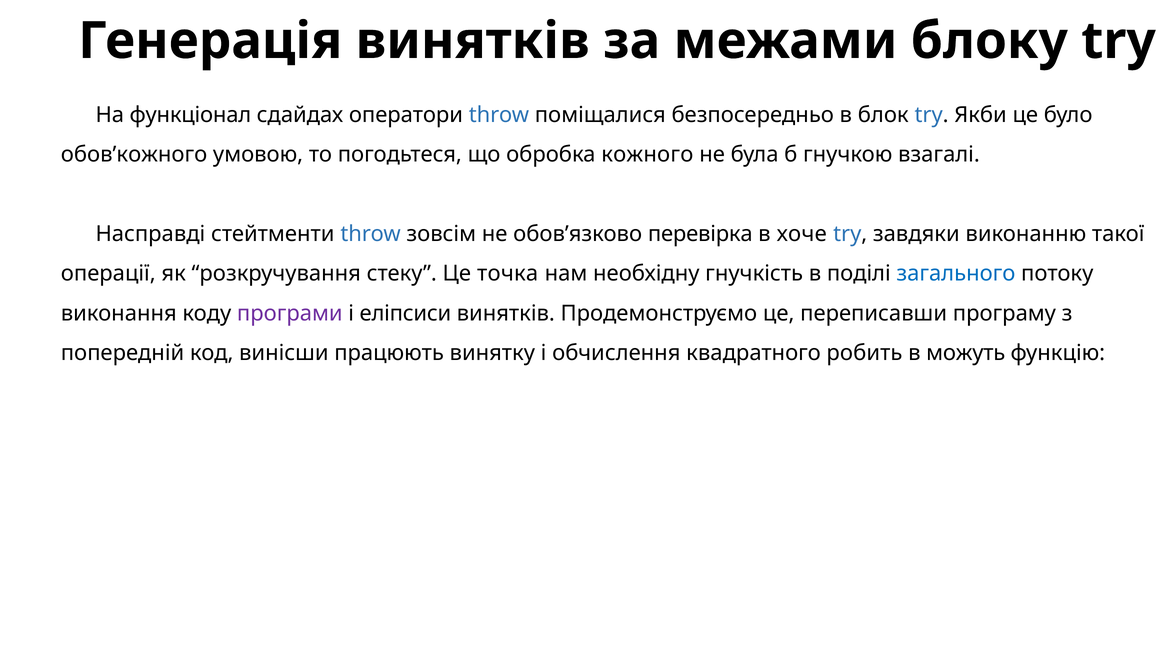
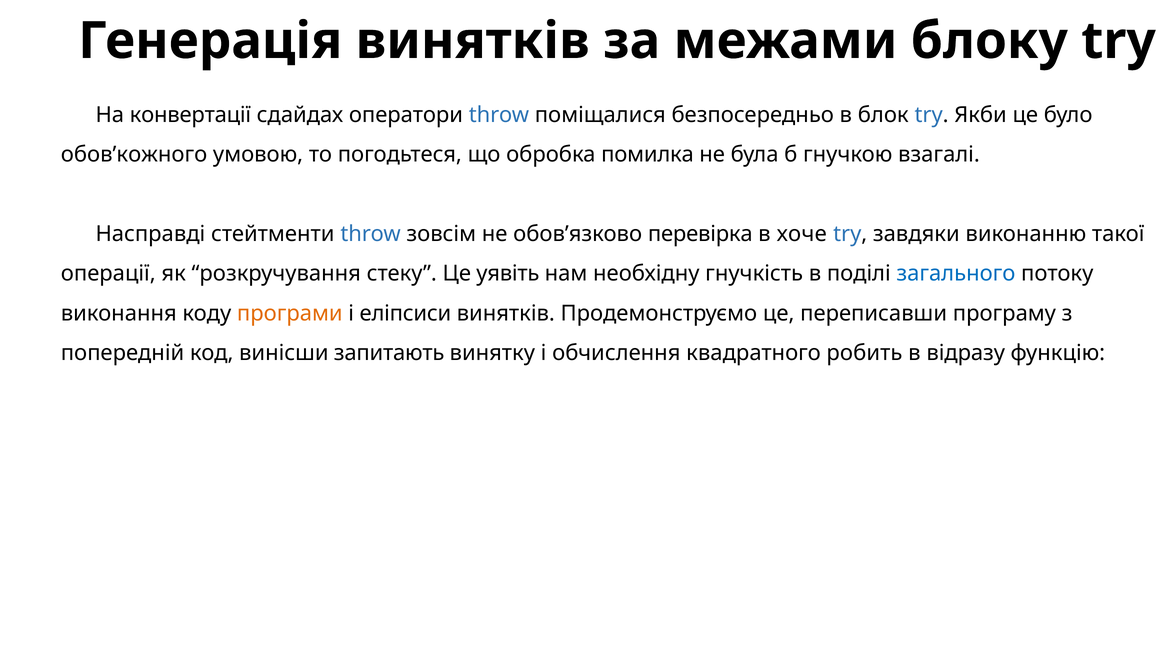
функціонал: функціонал -> конвертації
кожного: кожного -> помилка
точка: точка -> уявіть
програми colour: purple -> orange
працюють: працюють -> запитають
можуть: можуть -> відразу
